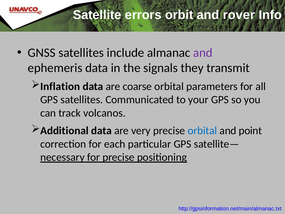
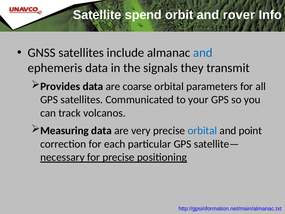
errors: errors -> spend
and at (203, 53) colour: purple -> blue
Inflation: Inflation -> Provides
Additional: Additional -> Measuring
